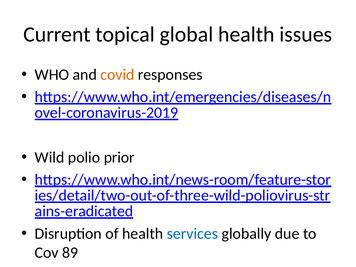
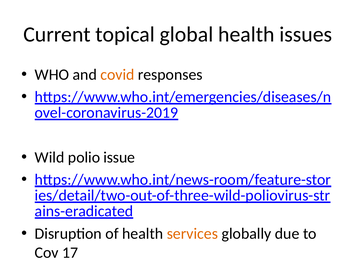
prior: prior -> issue
services colour: blue -> orange
89: 89 -> 17
